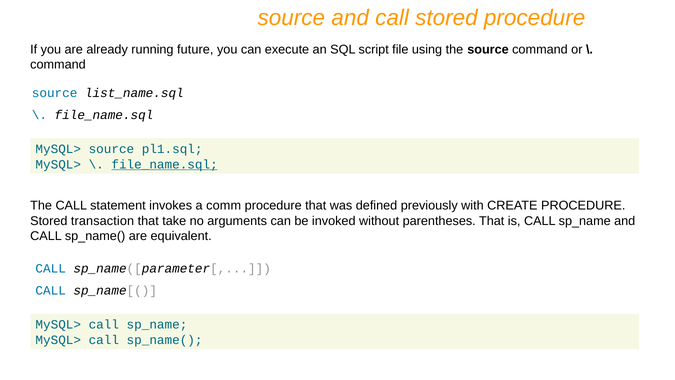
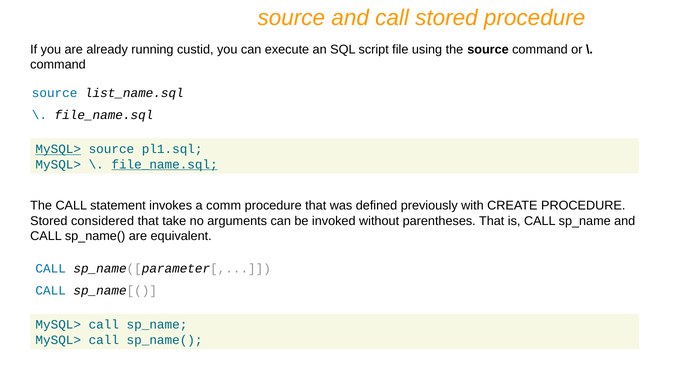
future: future -> custid
MySQL> at (58, 149) underline: none -> present
transaction: transaction -> considered
